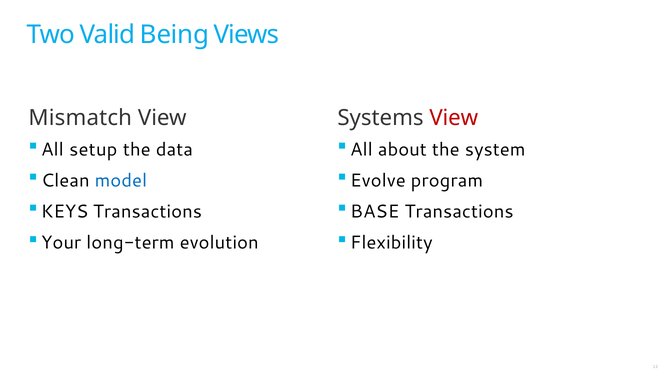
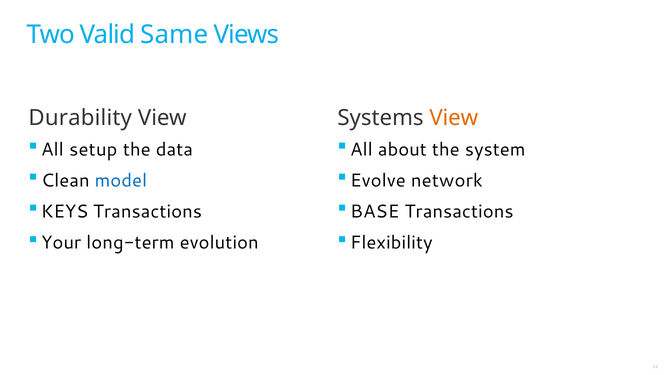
Being: Being -> Same
Mismatch: Mismatch -> Durability
View at (454, 118) colour: red -> orange
program: program -> network
